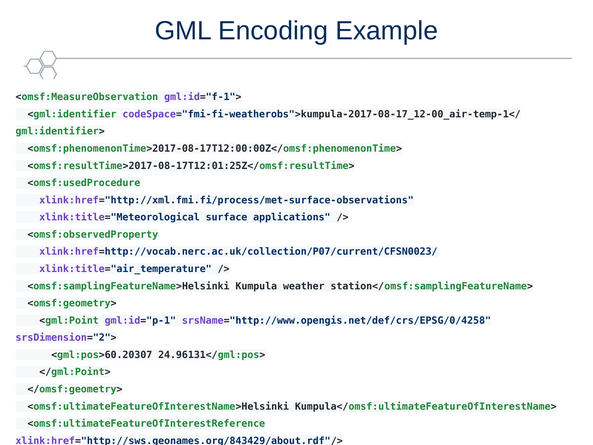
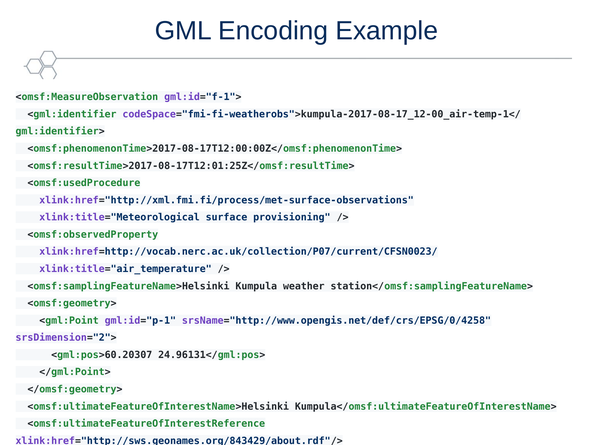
applications: applications -> provisioning
